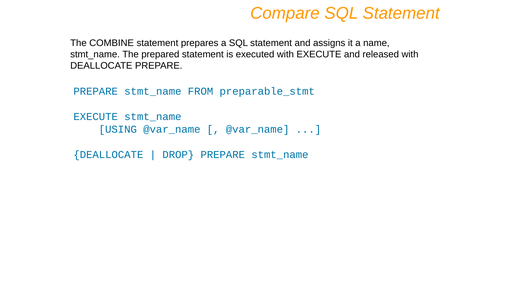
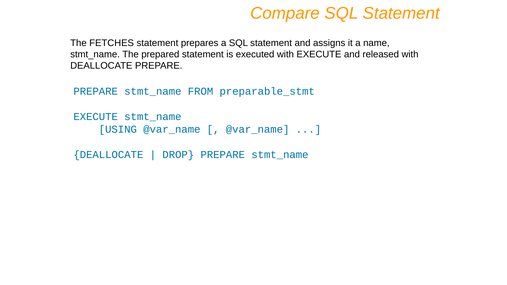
COMBINE: COMBINE -> FETCHES
